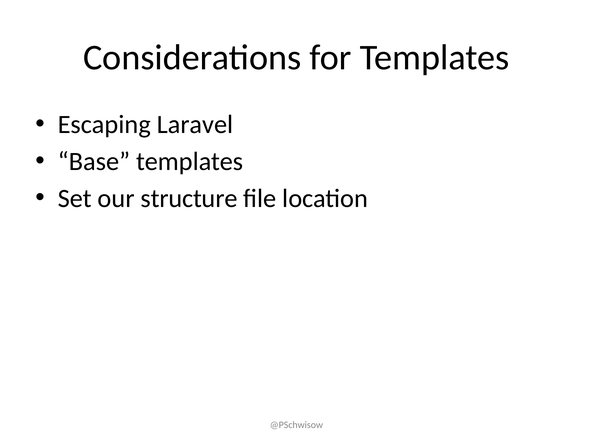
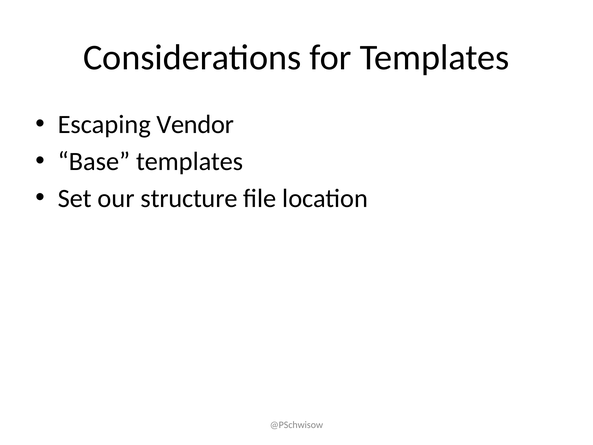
Laravel: Laravel -> Vendor
